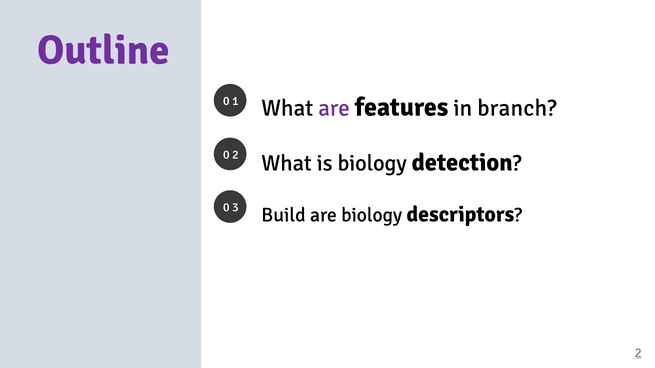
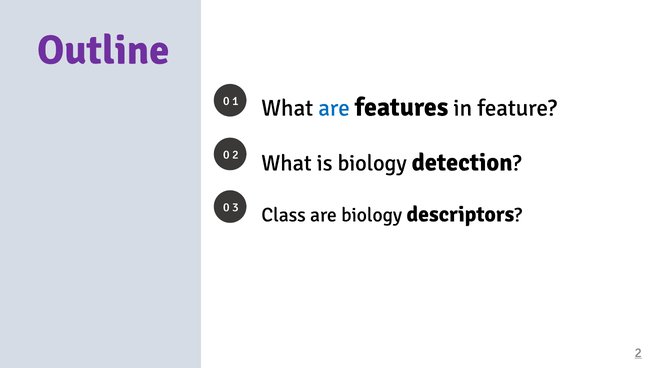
are at (334, 108) colour: purple -> blue
branch: branch -> feature
Build: Build -> Class
